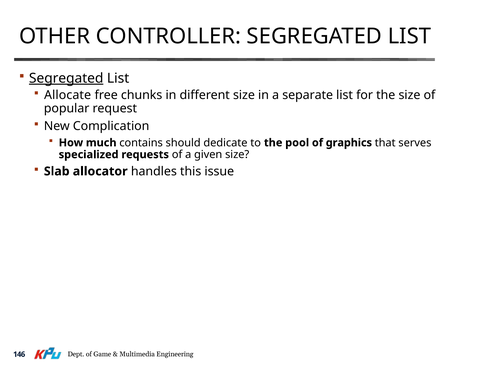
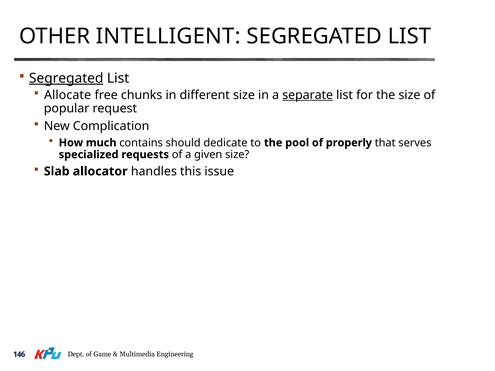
CONTROLLER: CONTROLLER -> INTELLIGENT
separate underline: none -> present
graphics: graphics -> properly
